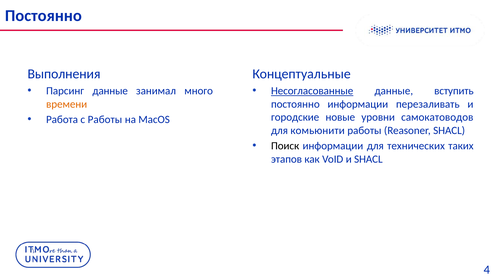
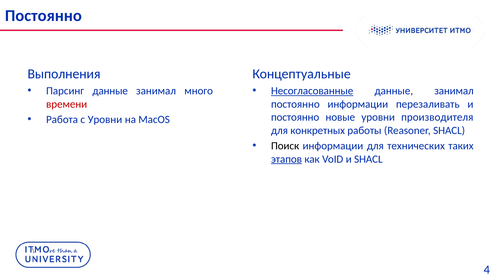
вступить at (454, 91): вступить -> занимал
времени colour: orange -> red
городские at (295, 117): городские -> постоянно
самокатоводов: самокатоводов -> производителя
с Работы: Работы -> Уровни
комьюнити: комьюнити -> конкретных
этапов underline: none -> present
